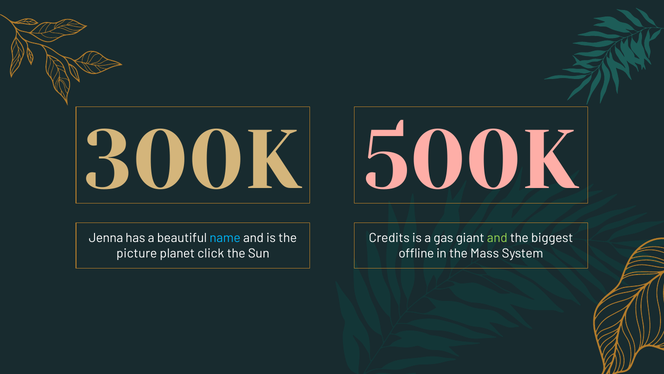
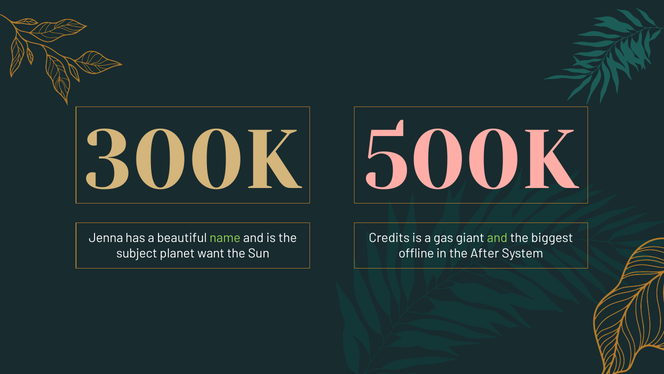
name colour: light blue -> light green
picture: picture -> subject
click: click -> want
Mass: Mass -> After
